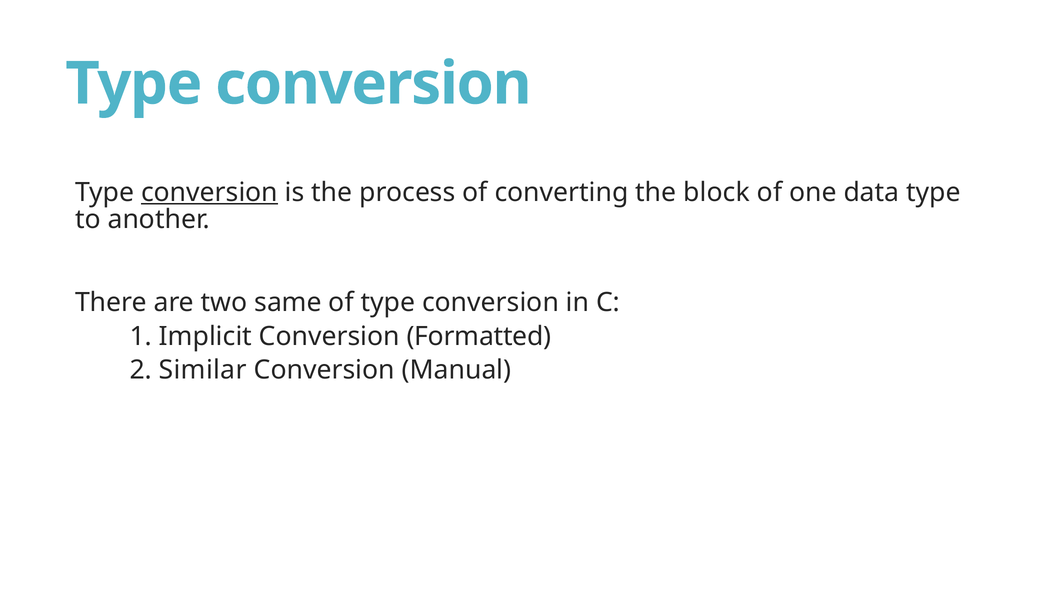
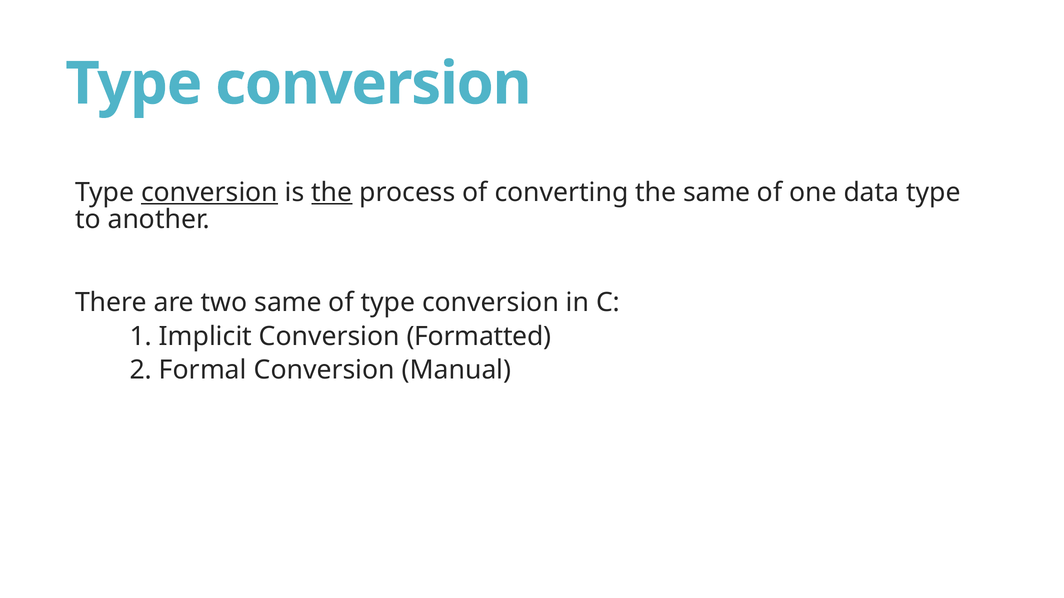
the at (332, 192) underline: none -> present
the block: block -> same
Similar: Similar -> Formal
